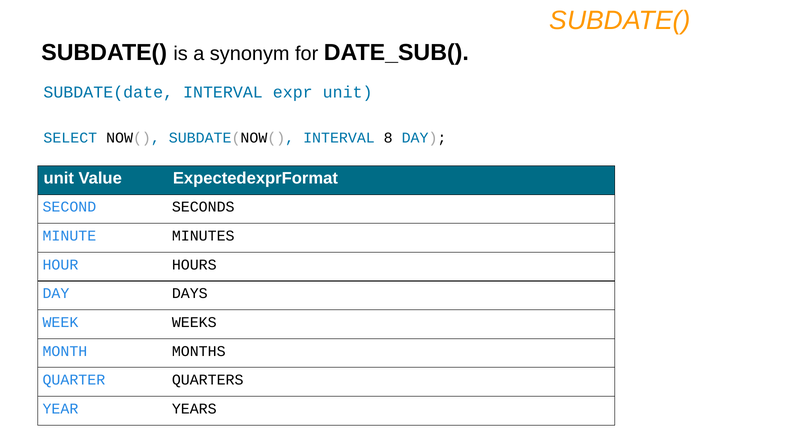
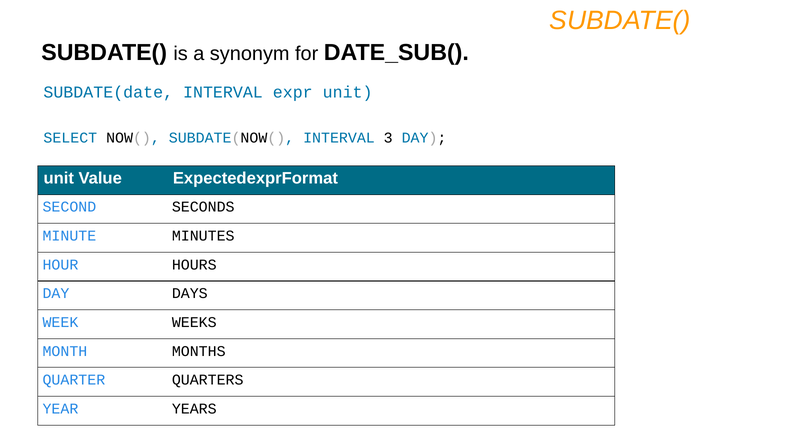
8: 8 -> 3
